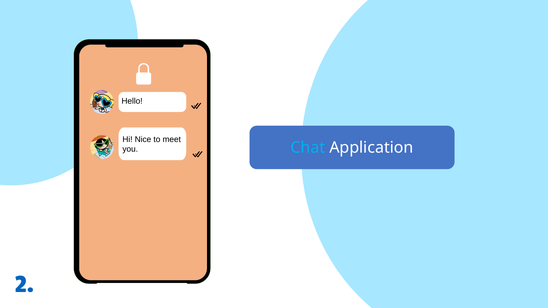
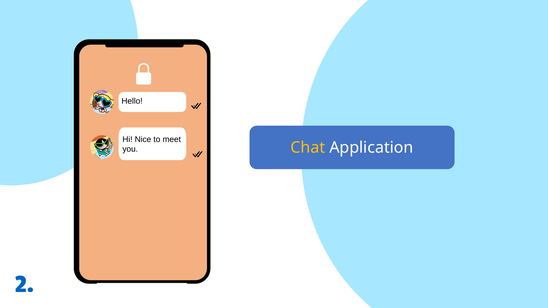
Chat colour: light blue -> yellow
